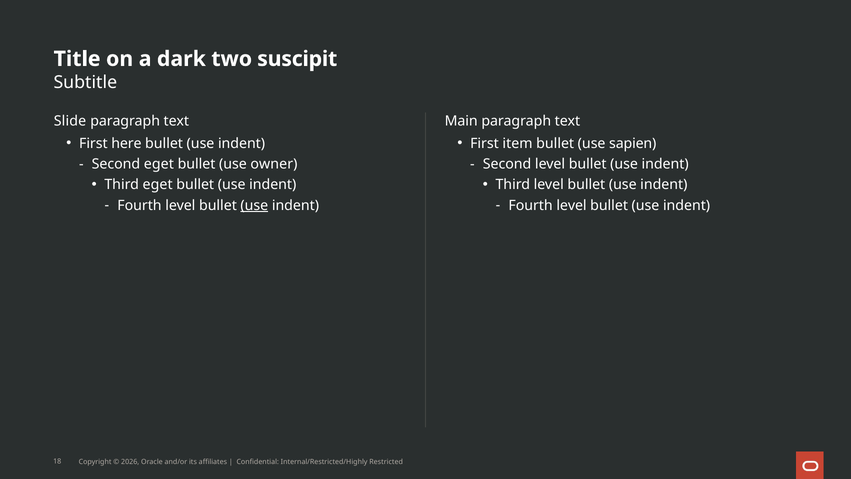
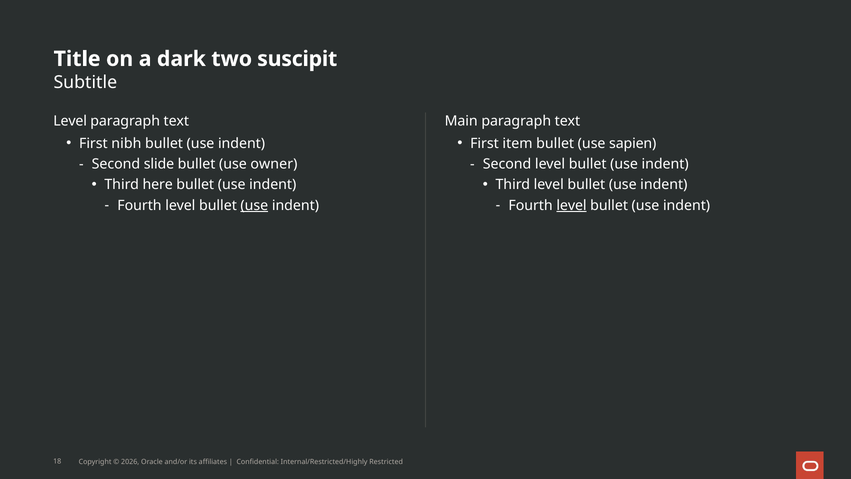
Slide at (70, 121): Slide -> Level
here: here -> nibh
Second eget: eget -> slide
Third eget: eget -> here
level at (571, 205) underline: none -> present
